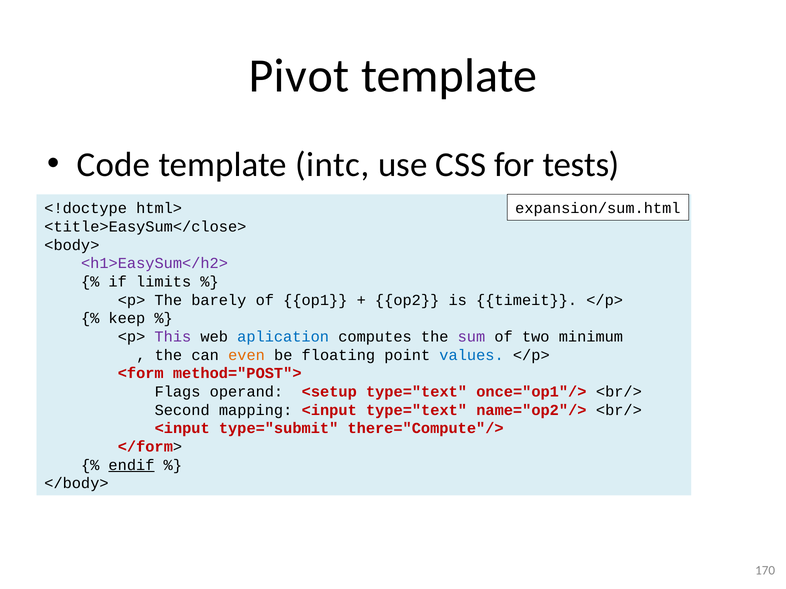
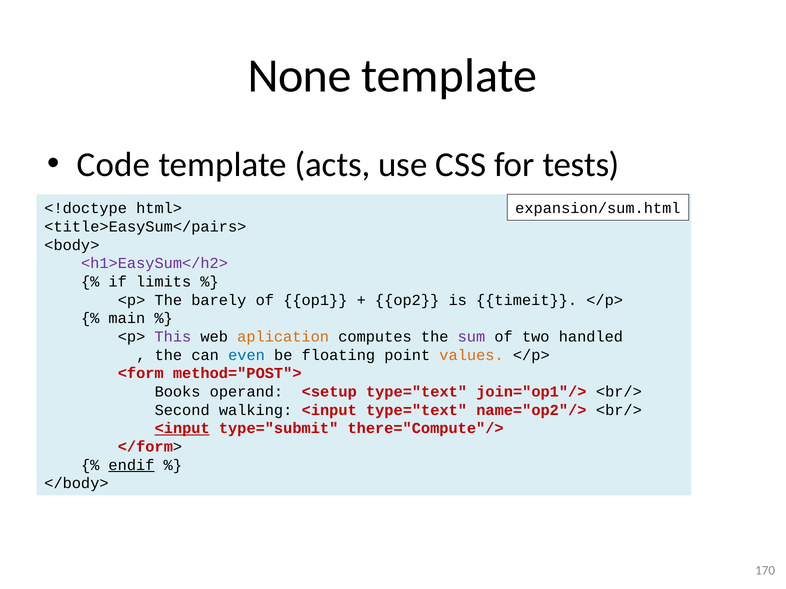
Pivot: Pivot -> None
intc: intc -> acts
<title>EasySum</close>: <title>EasySum</close> -> <title>EasySum</pairs>
keep: keep -> main
aplication colour: blue -> orange
minimum: minimum -> handled
even colour: orange -> blue
values colour: blue -> orange
Flags: Flags -> Books
once="op1"/>: once="op1"/> -> join="op1"/>
mapping: mapping -> walking
<input at (182, 429) underline: none -> present
